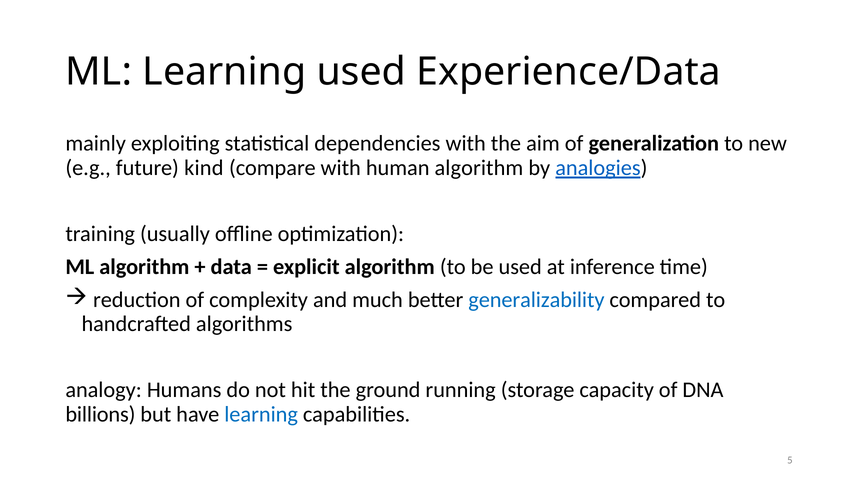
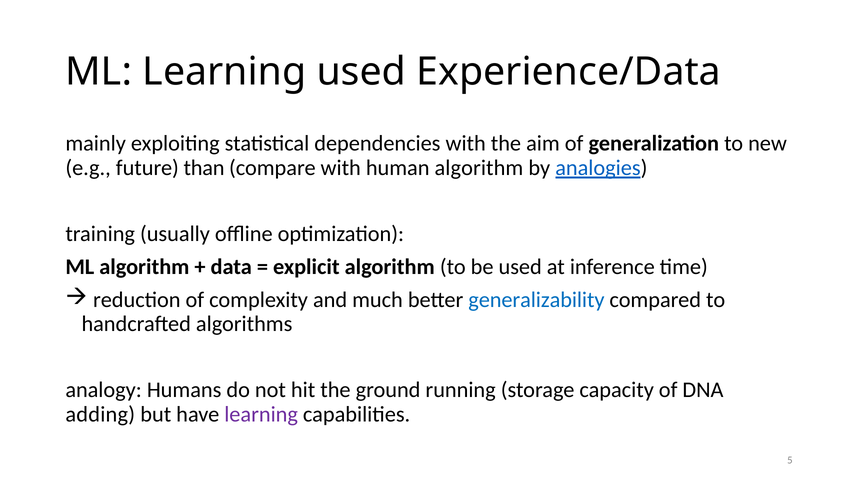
kind: kind -> than
billions: billions -> adding
learning at (261, 415) colour: blue -> purple
